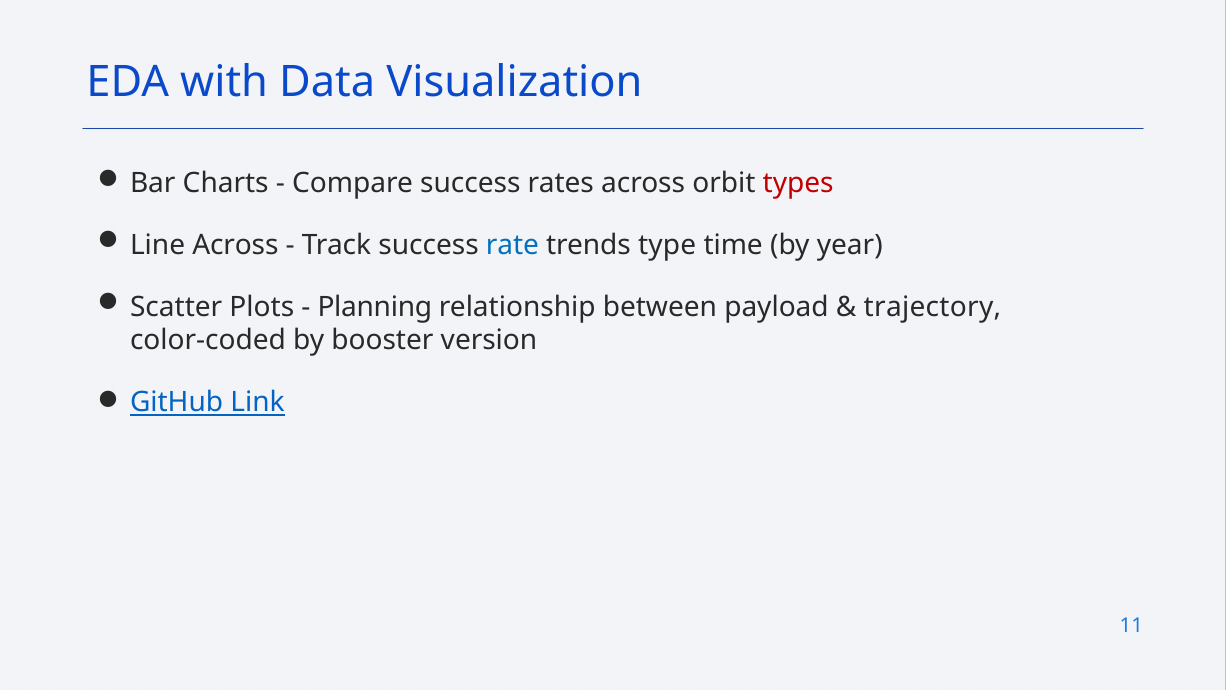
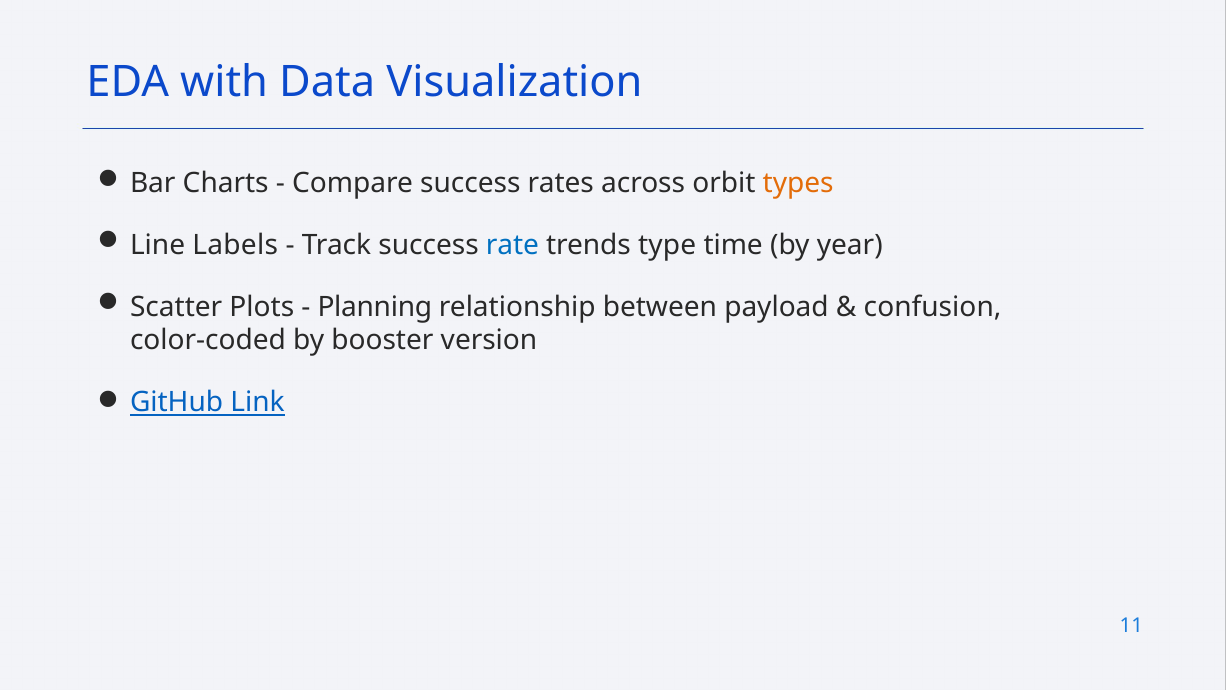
types colour: red -> orange
Line Across: Across -> Labels
trajectory: trajectory -> confusion
